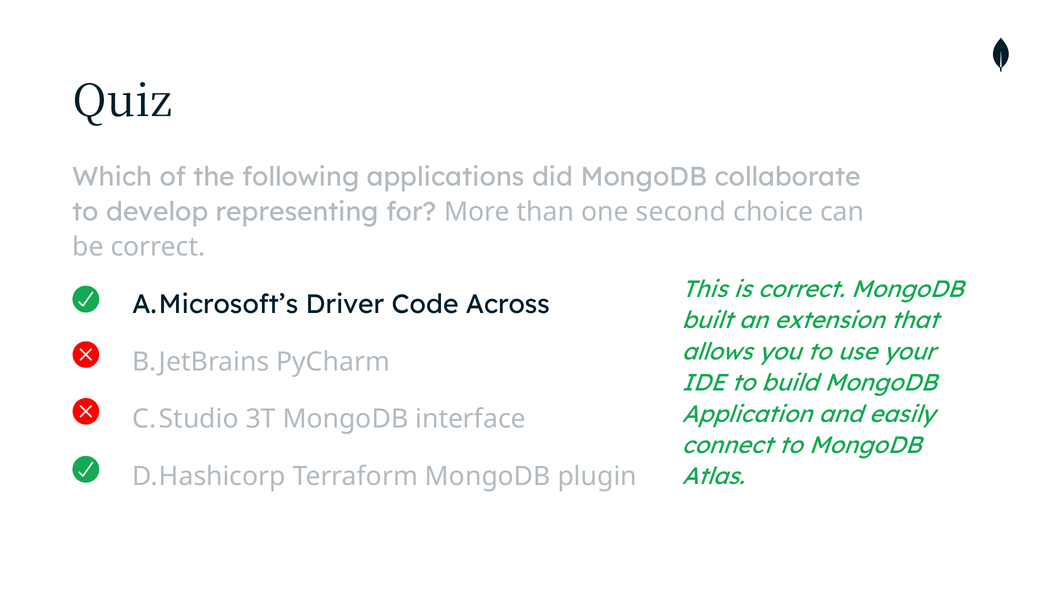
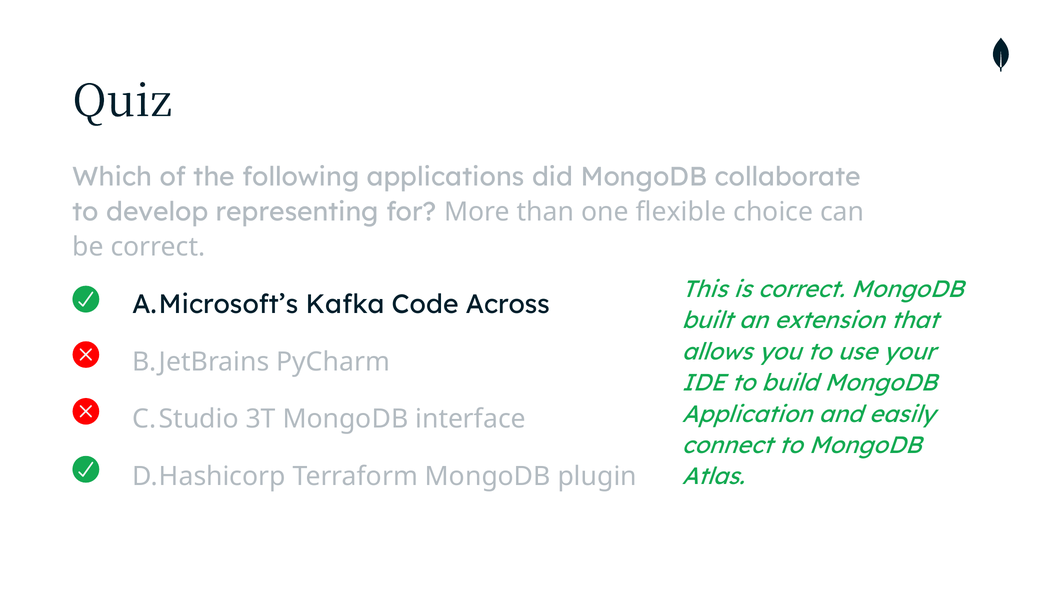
second: second -> flexible
Driver: Driver -> Kafka
